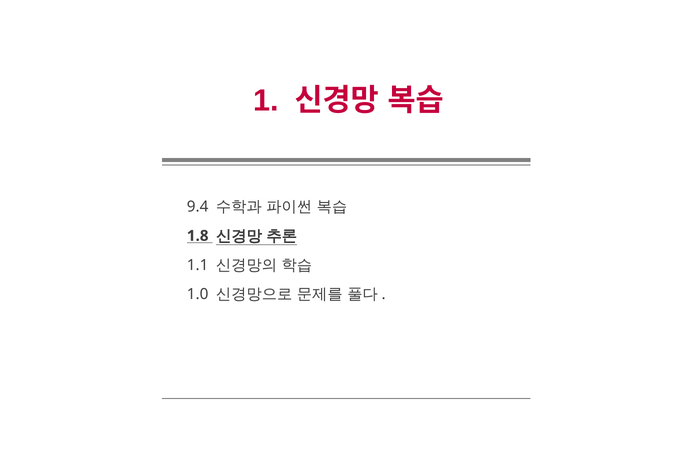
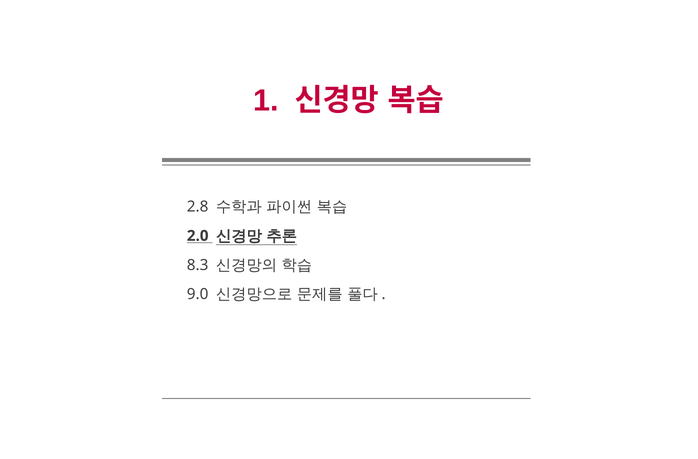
9.4: 9.4 -> 2.8
1.8: 1.8 -> 2.0
1.1: 1.1 -> 8.3
1.0: 1.0 -> 9.0
